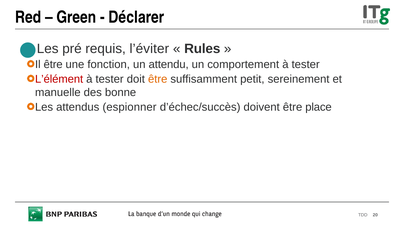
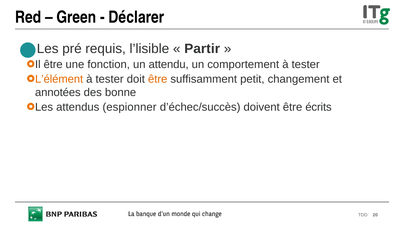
l’éviter: l’éviter -> l’lisible
Rules: Rules -> Partir
L’élément colour: red -> orange
sereinement: sereinement -> changement
manuelle: manuelle -> annotées
place: place -> écrits
